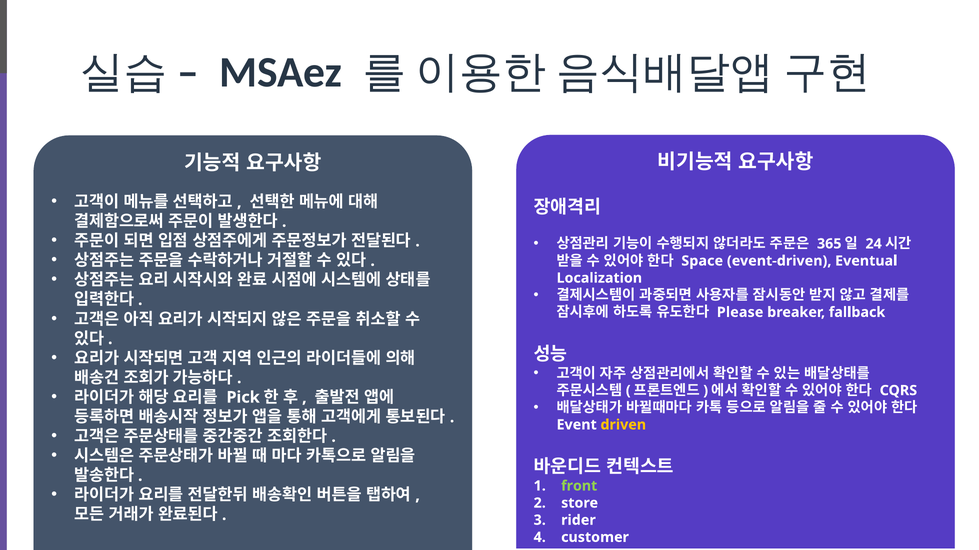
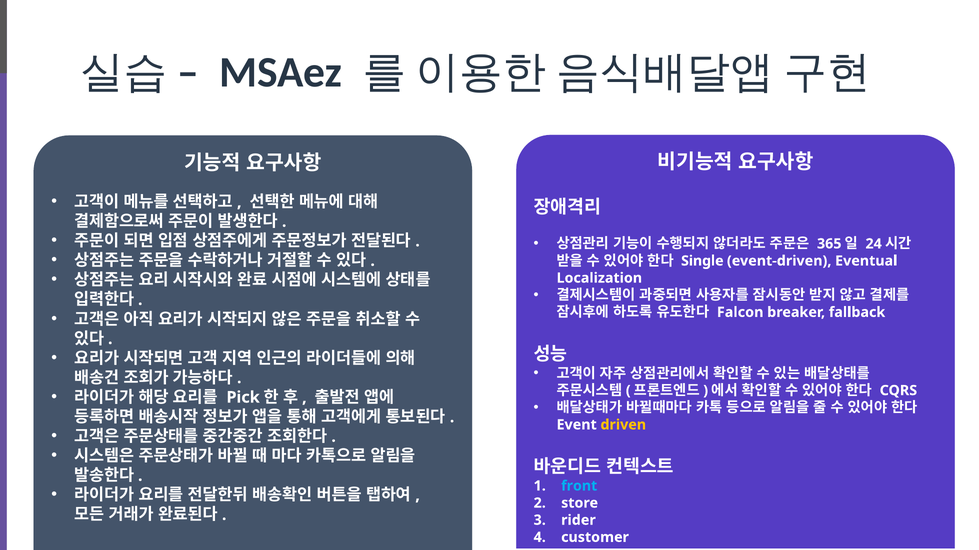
Space: Space -> Single
Please: Please -> Falcon
front colour: light green -> light blue
